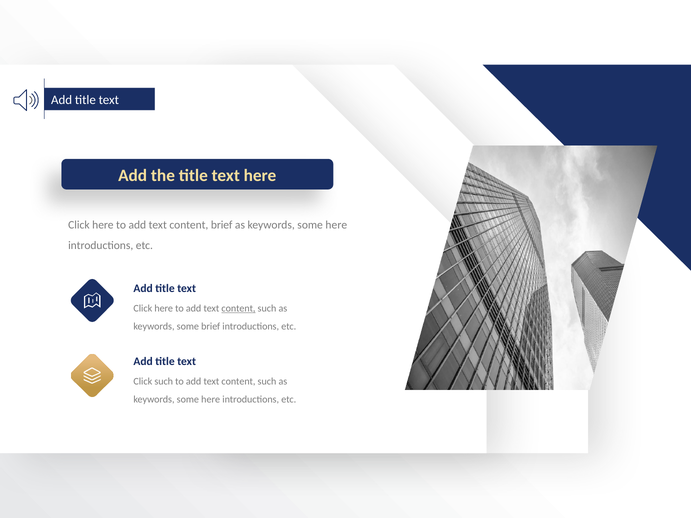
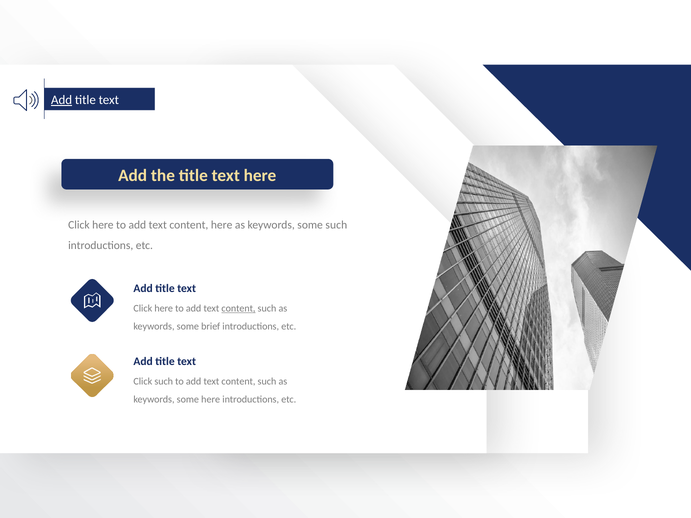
Add at (62, 100) underline: none -> present
content brief: brief -> here
here at (336, 225): here -> such
